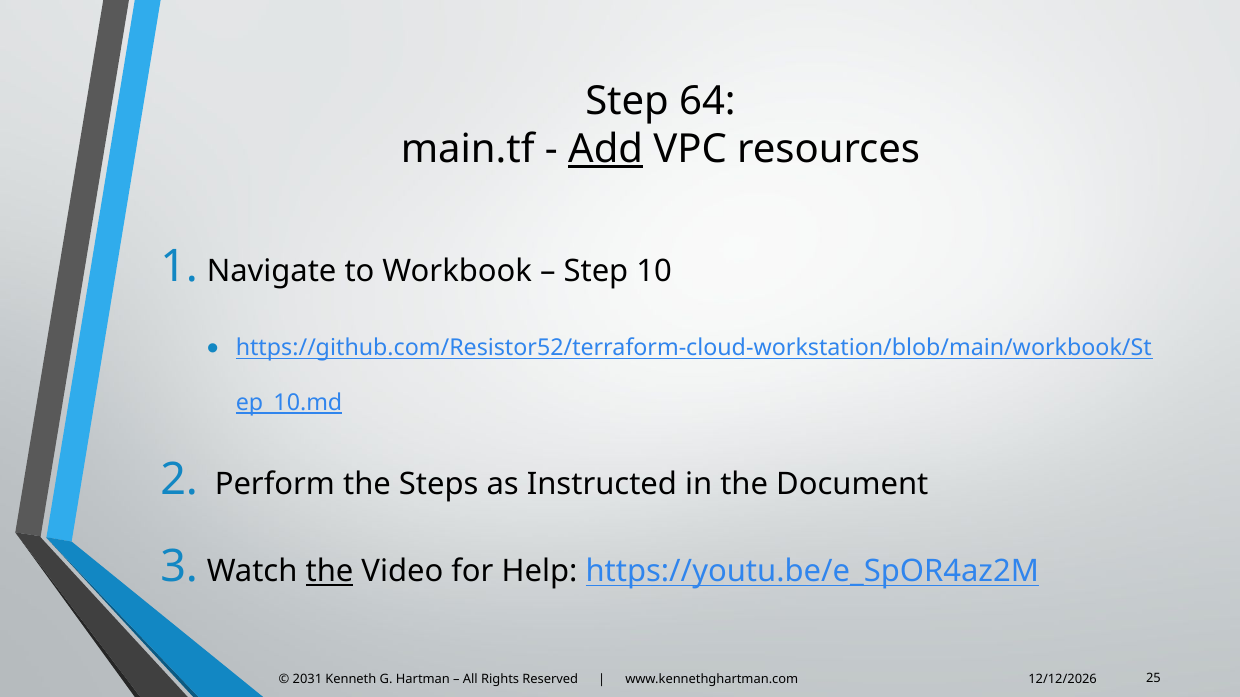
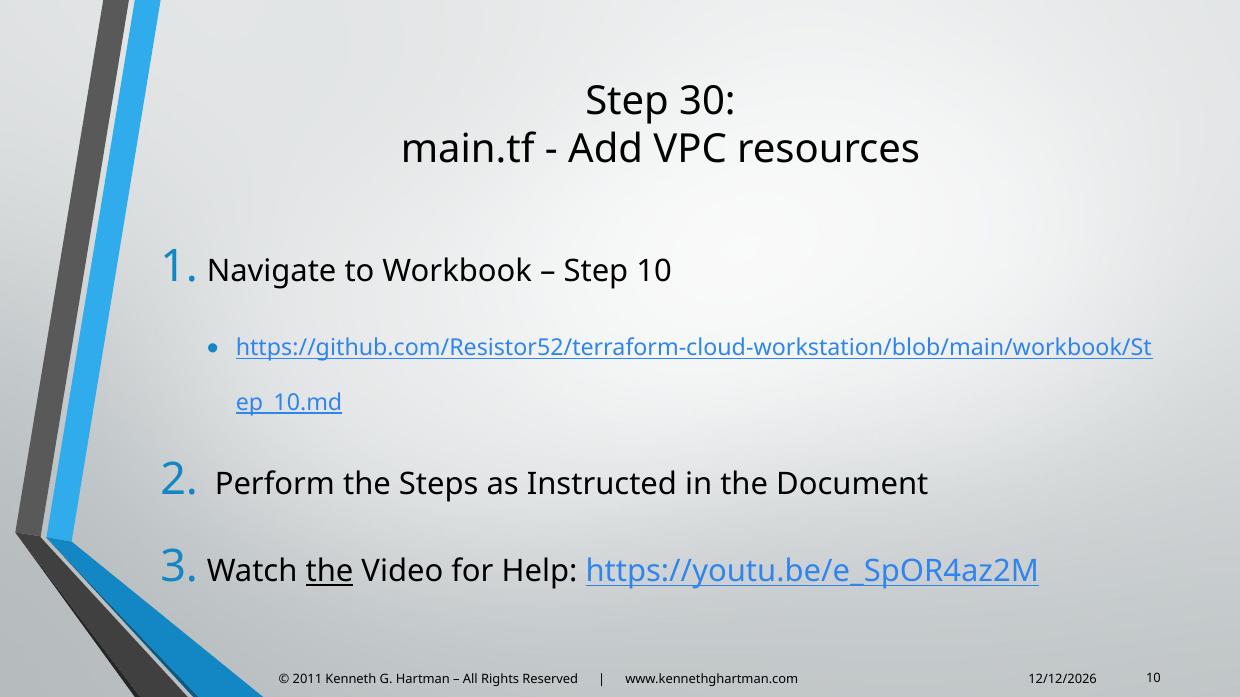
64: 64 -> 30
Add underline: present -> none
25 at (1153, 679): 25 -> 10
2031: 2031 -> 2011
